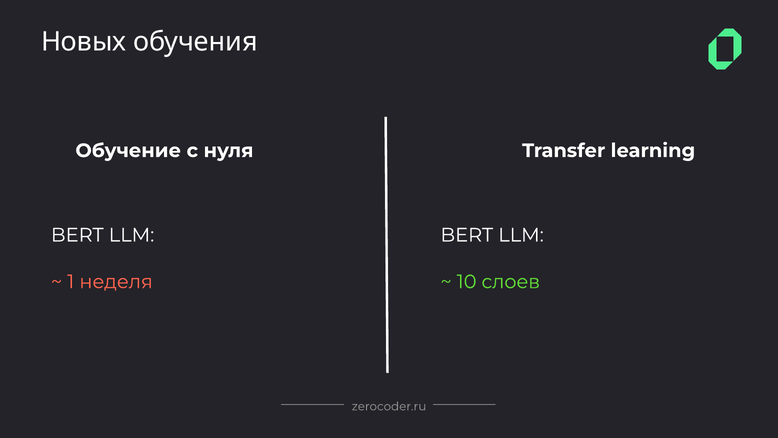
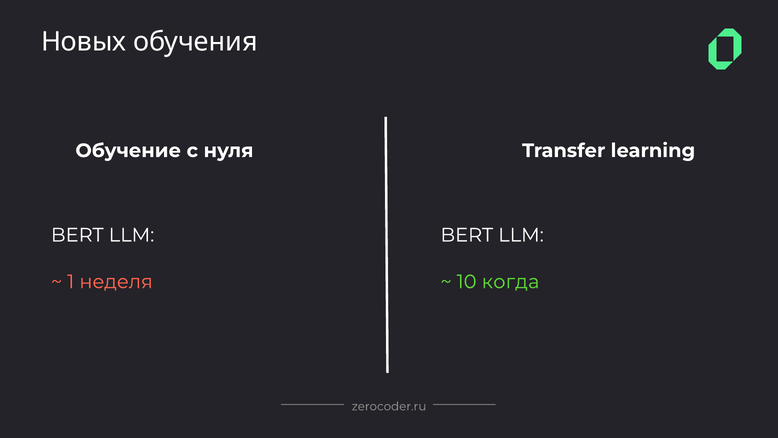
слоев: слоев -> когда
